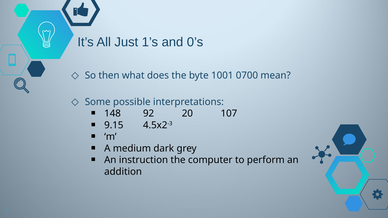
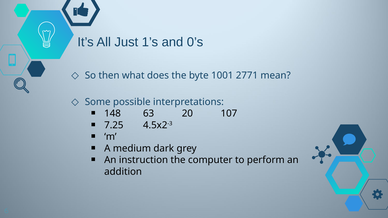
0700: 0700 -> 2771
92: 92 -> 63
9.15: 9.15 -> 7.25
